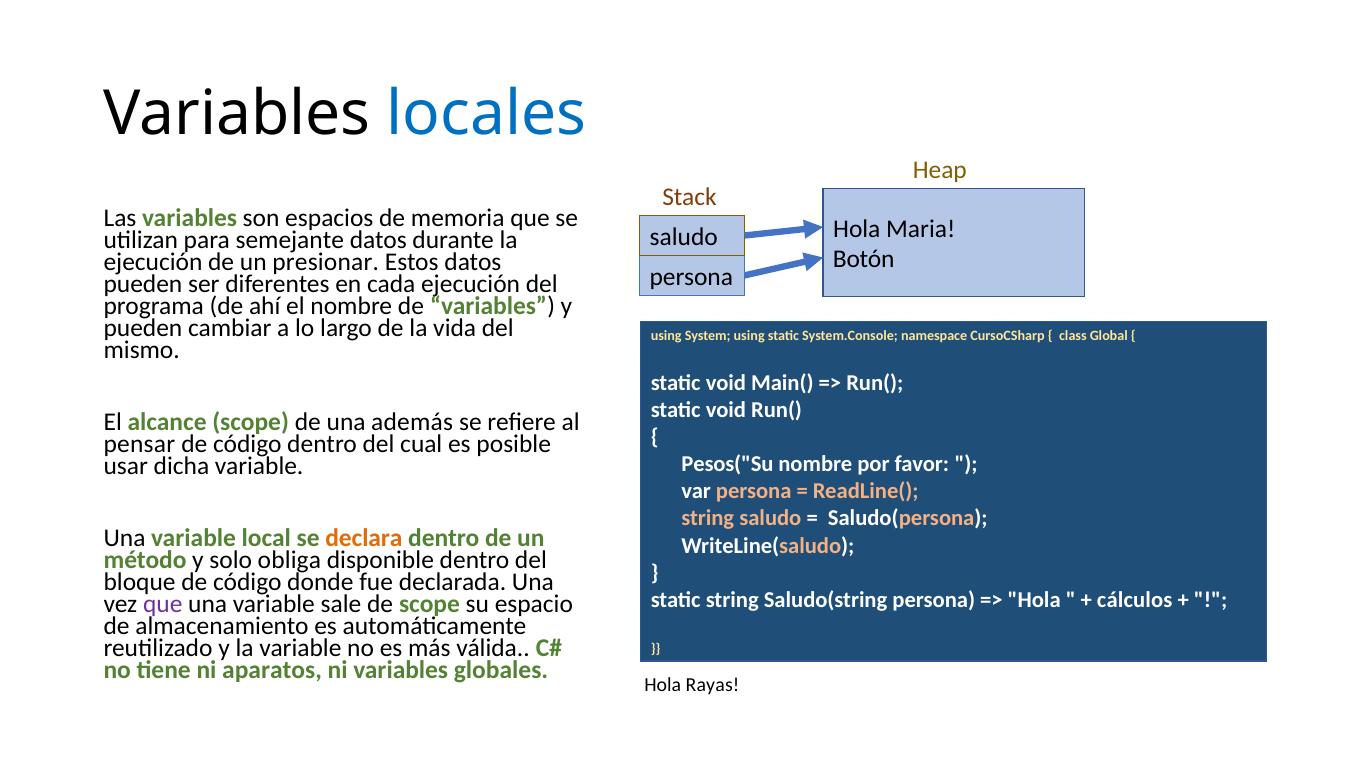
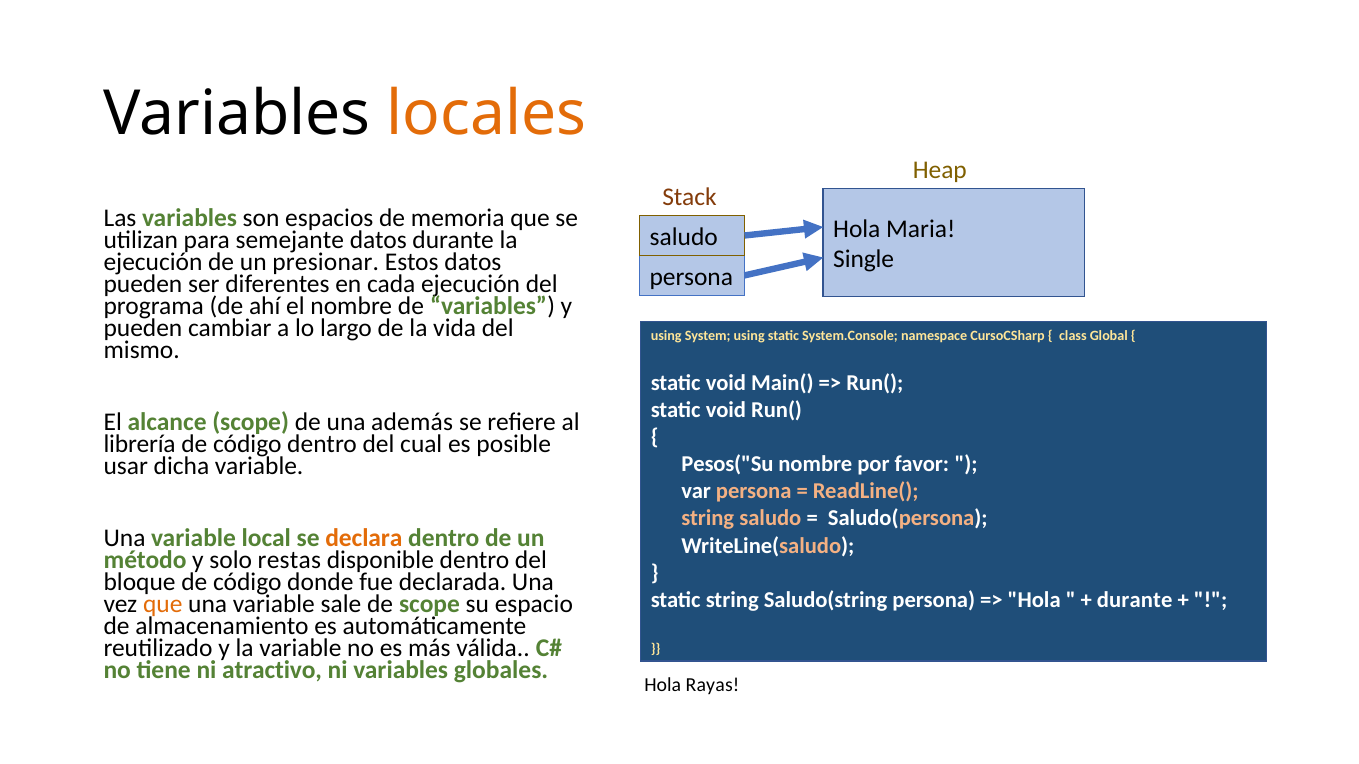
locales colour: blue -> orange
Botón: Botón -> Single
pensar: pensar -> librería
obliga: obliga -> restas
cálculos at (1135, 600): cálculos -> durante
que at (163, 604) colour: purple -> orange
aparatos: aparatos -> atractivo
